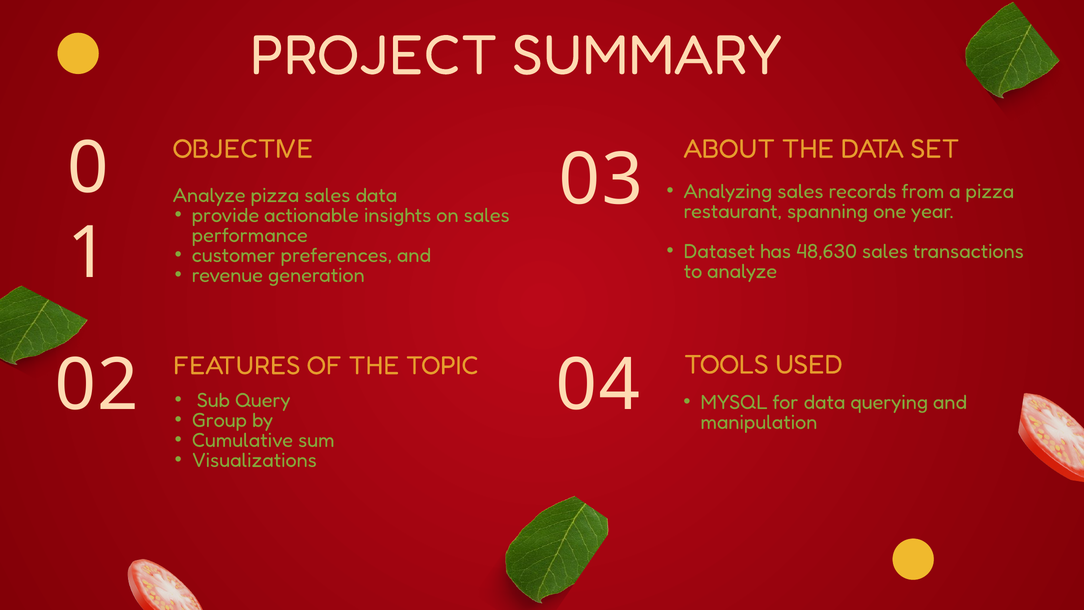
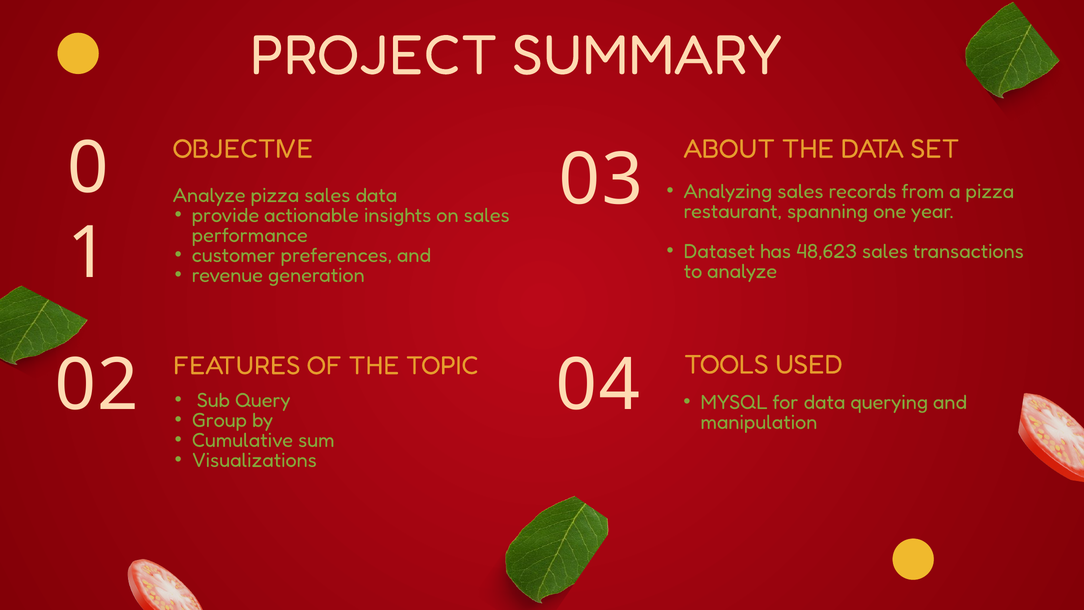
48,630: 48,630 -> 48,623
